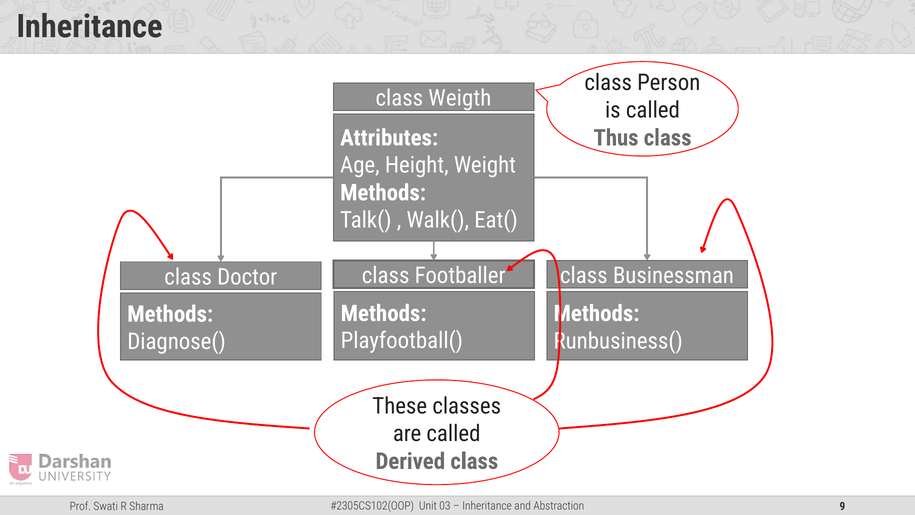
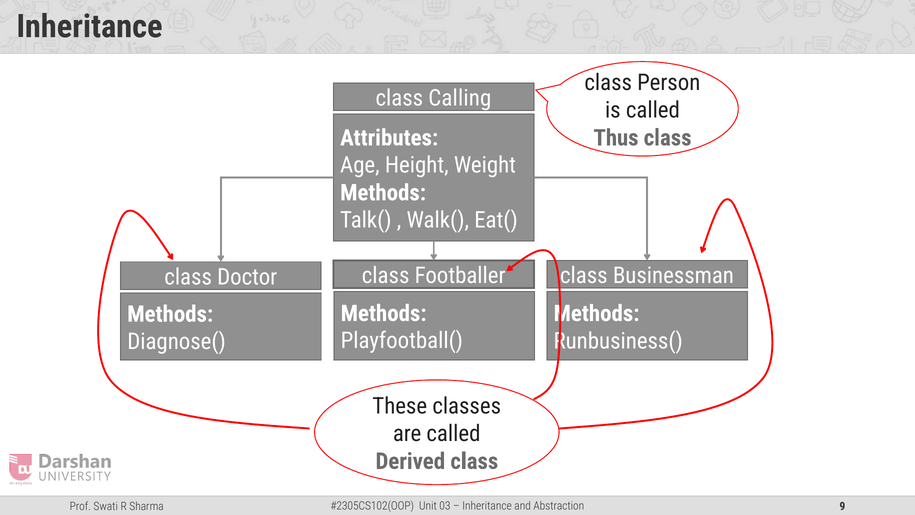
Weigth: Weigth -> Calling
